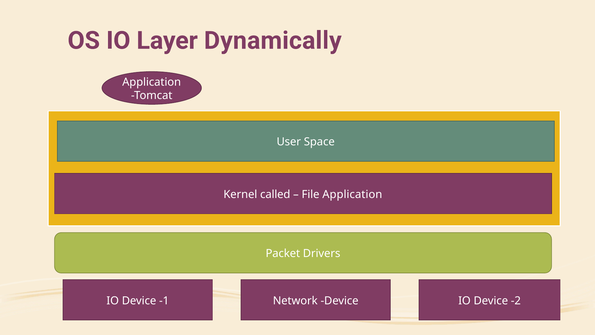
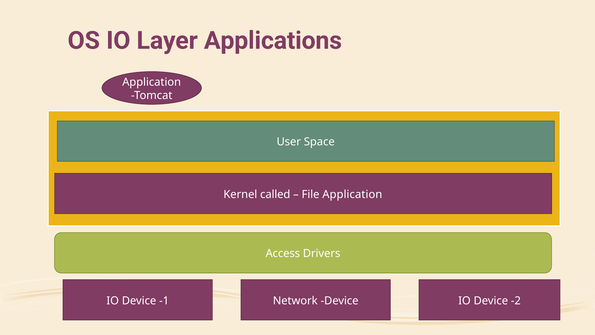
Dynamically: Dynamically -> Applications
Packet: Packet -> Access
